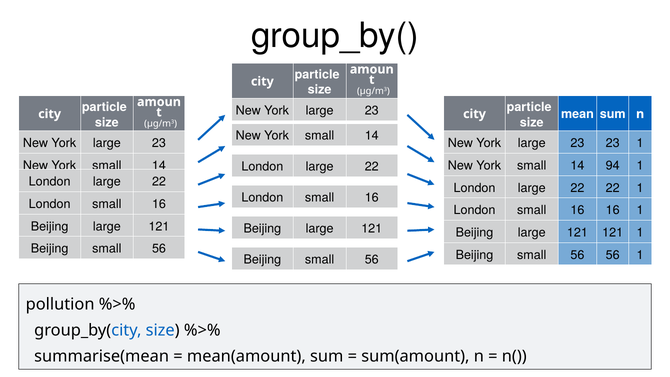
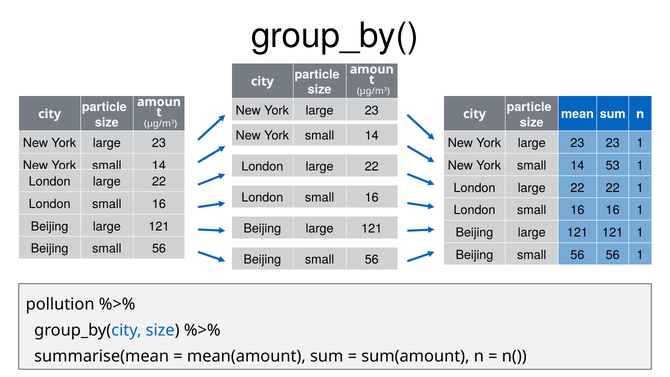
94: 94 -> 53
